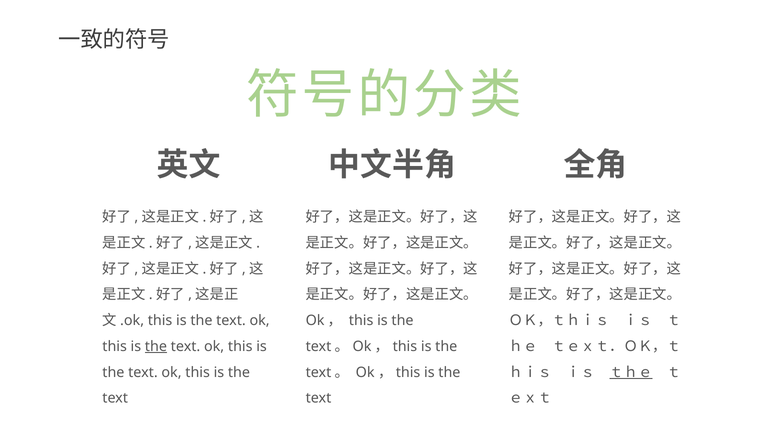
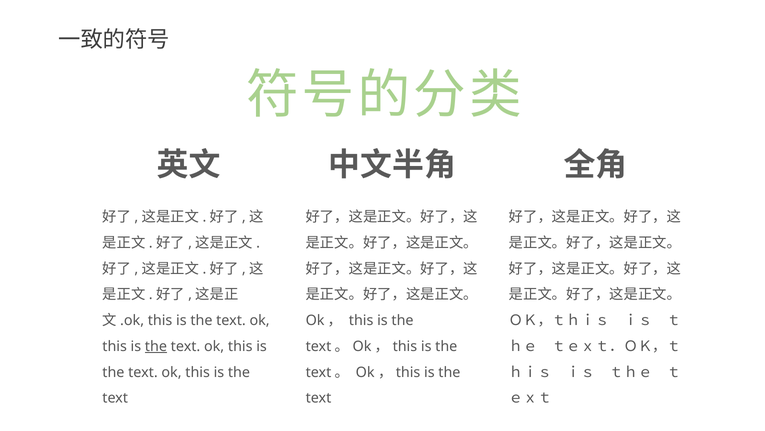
ｔｈｅ underline: present -> none
